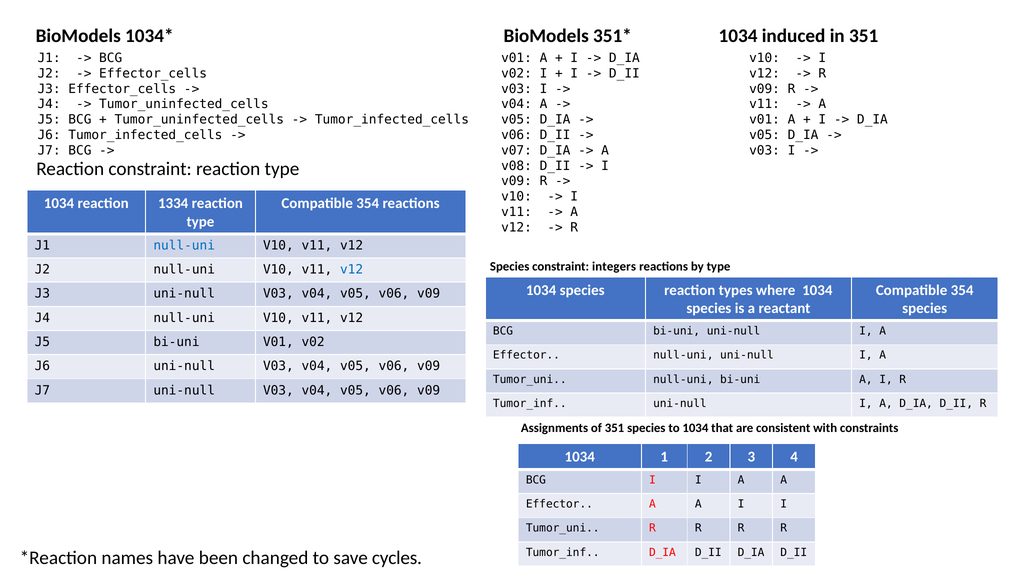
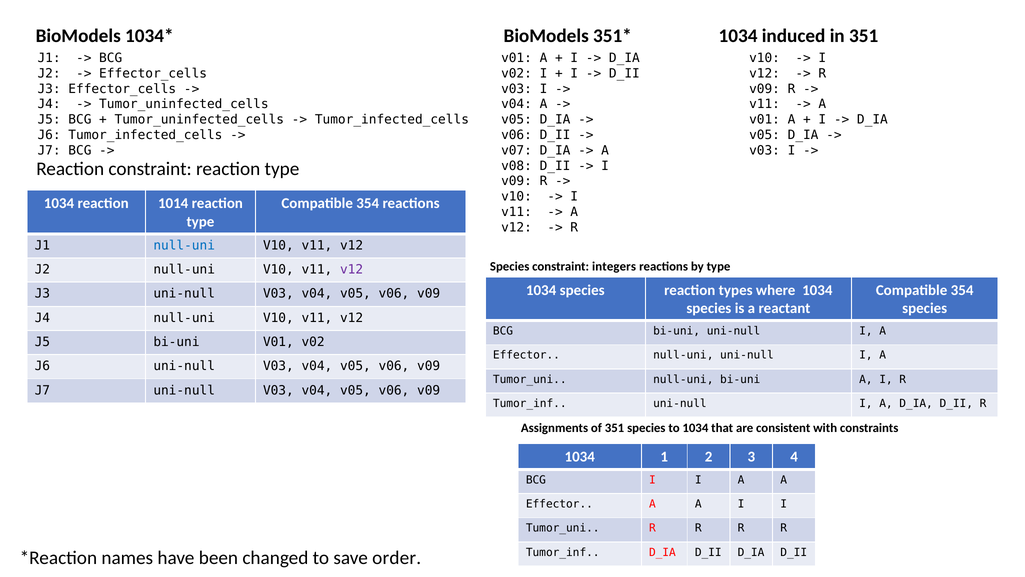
1334: 1334 -> 1014
v12 at (352, 269) colour: blue -> purple
cycles: cycles -> order
